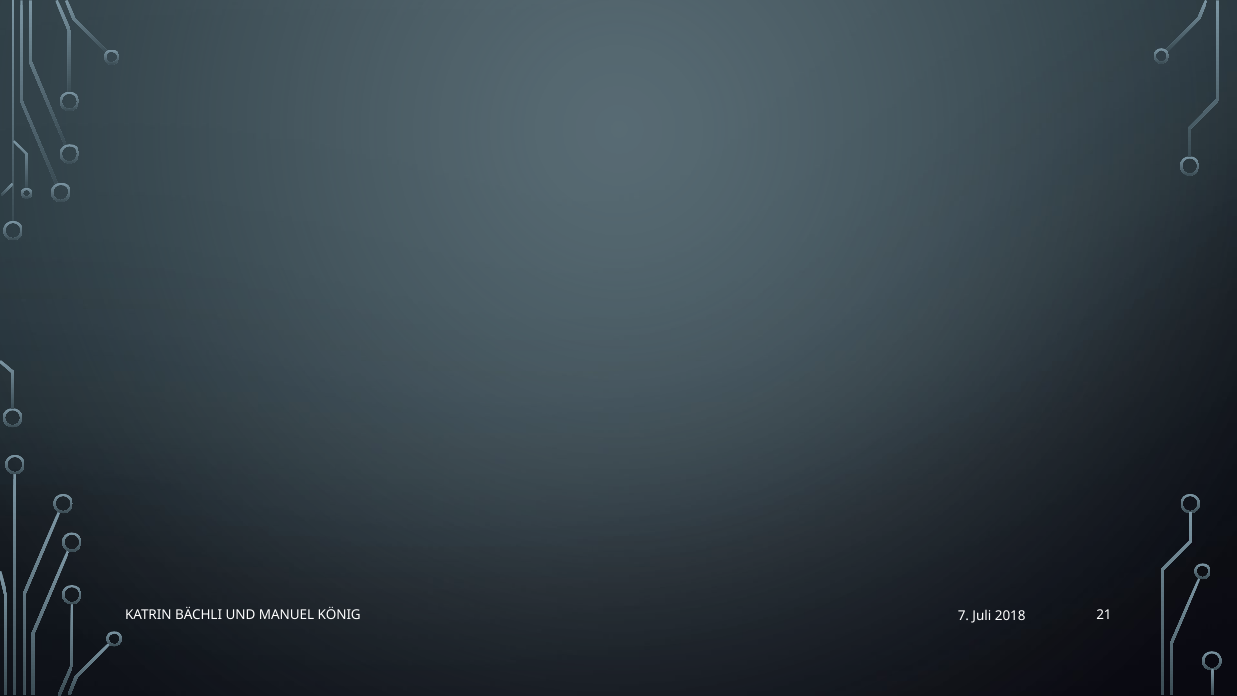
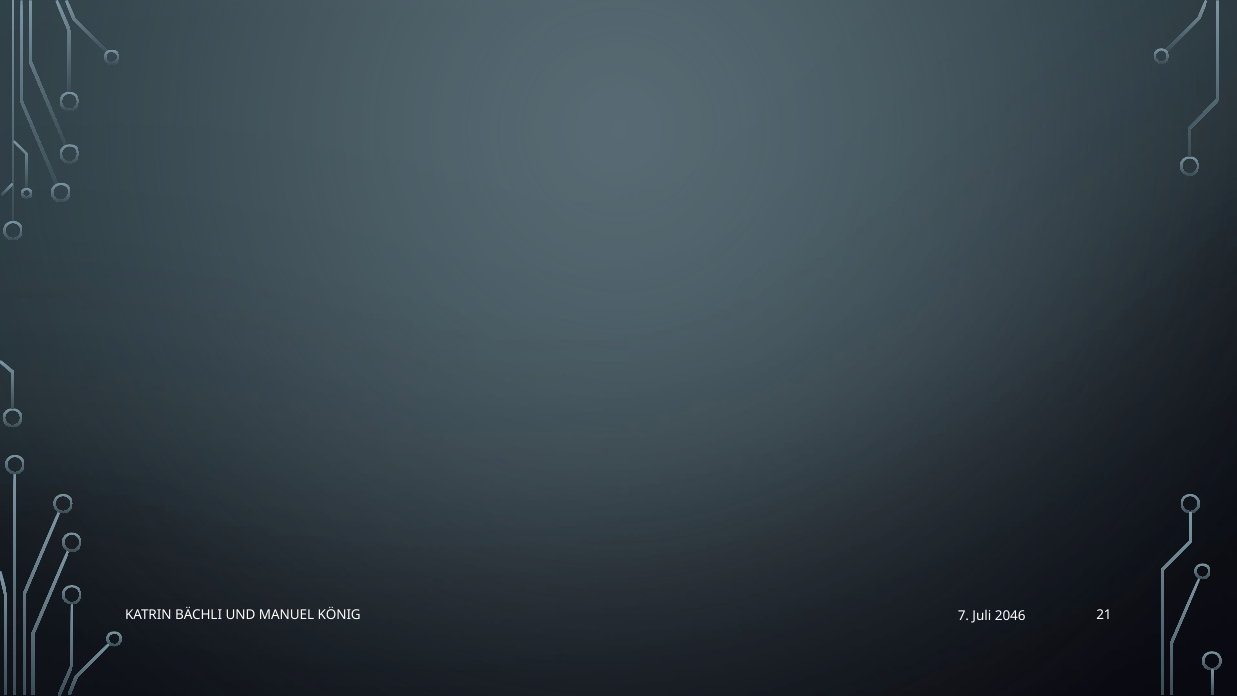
2018: 2018 -> 2046
